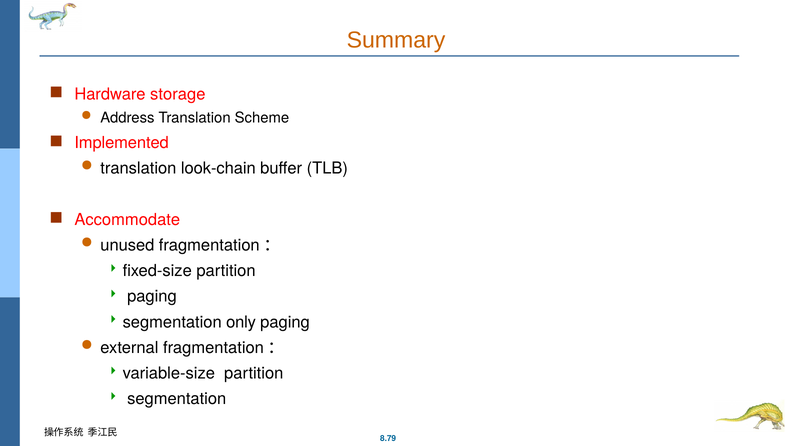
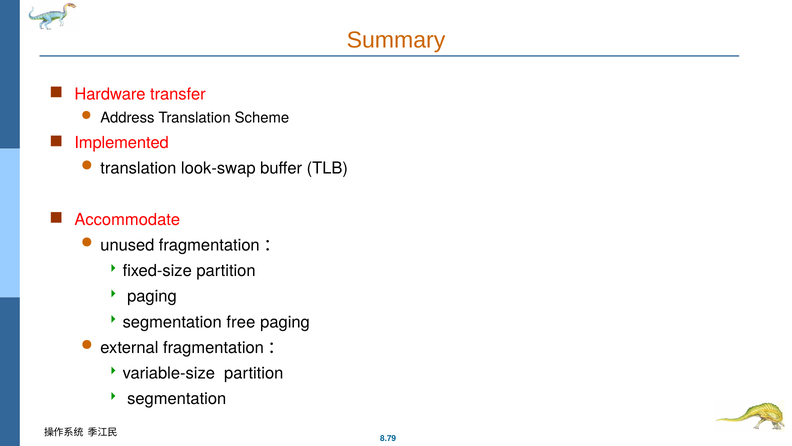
storage: storage -> transfer
look-chain: look-chain -> look-swap
only: only -> free
